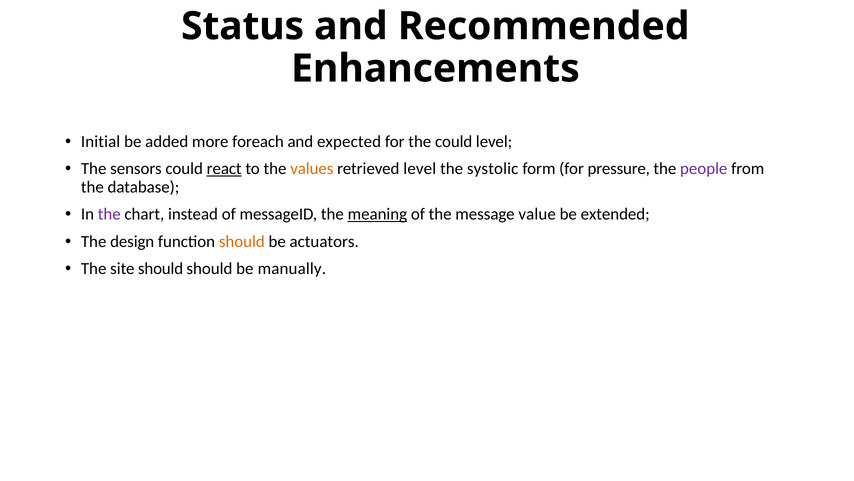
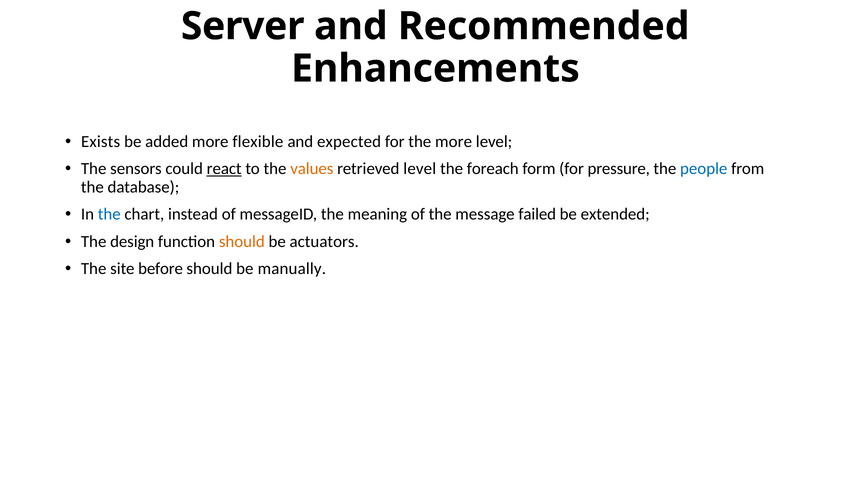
Status: Status -> Server
Initial: Initial -> Exists
foreach: foreach -> flexible
the could: could -> more
systolic: systolic -> foreach
people colour: purple -> blue
the at (109, 214) colour: purple -> blue
meaning underline: present -> none
value: value -> failed
site should: should -> before
